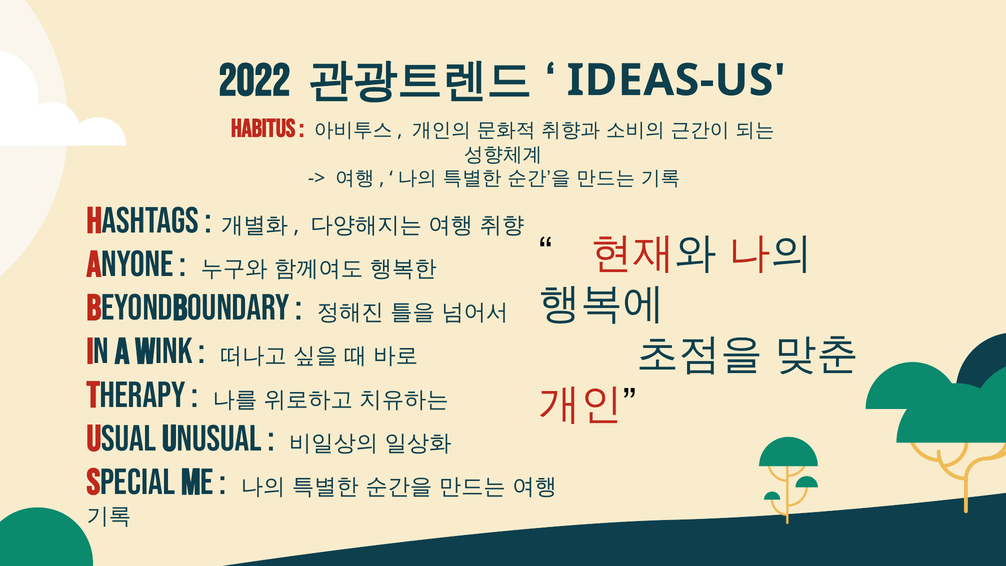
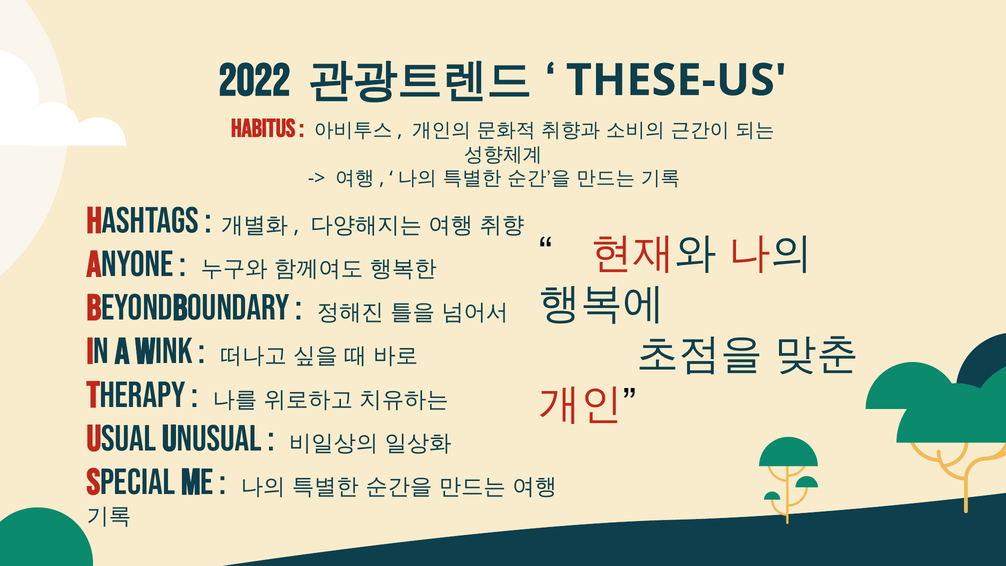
IDEAS-US: IDEAS-US -> THESE-US
